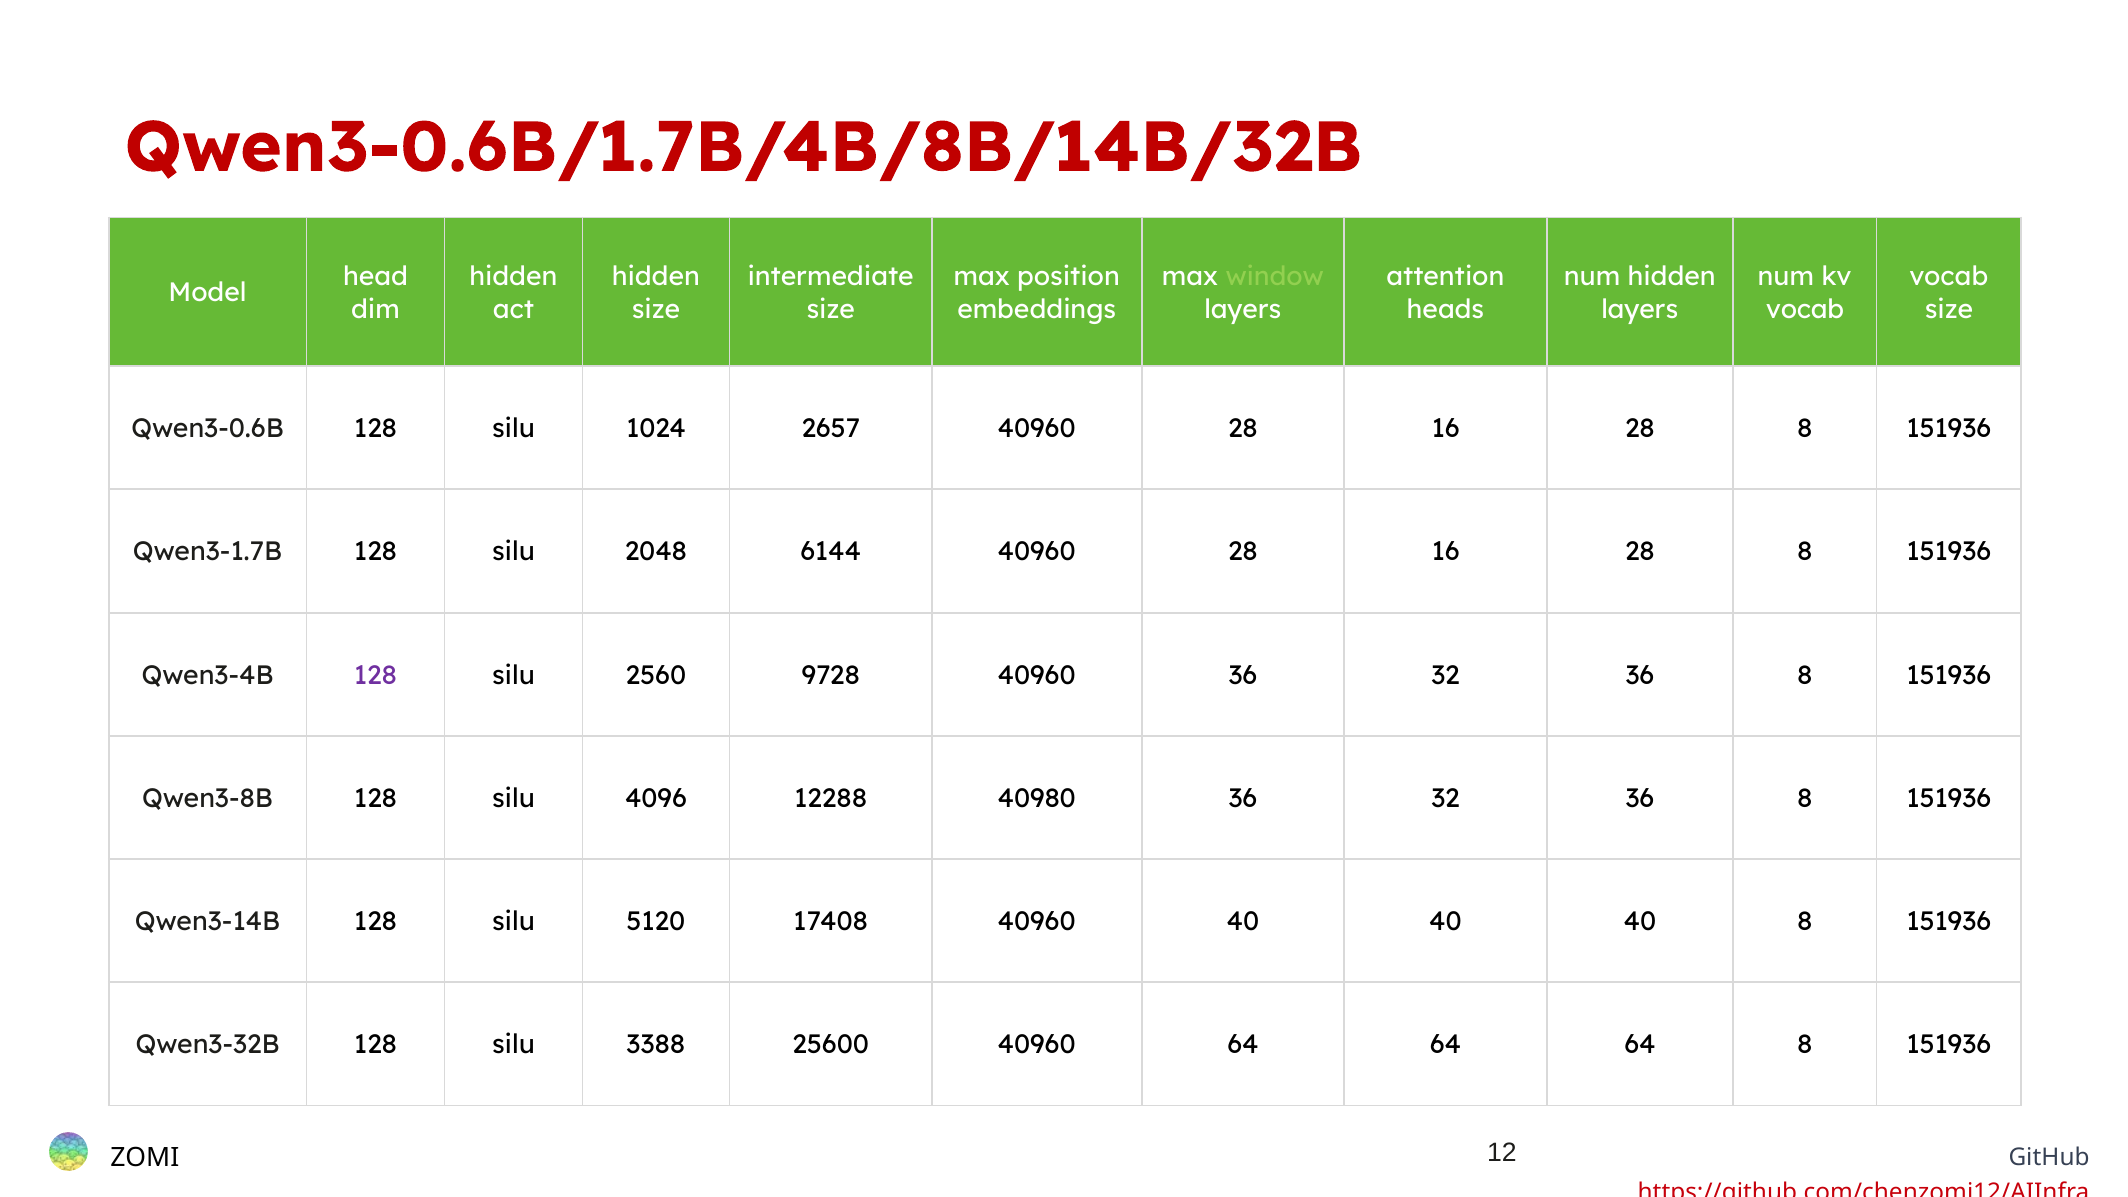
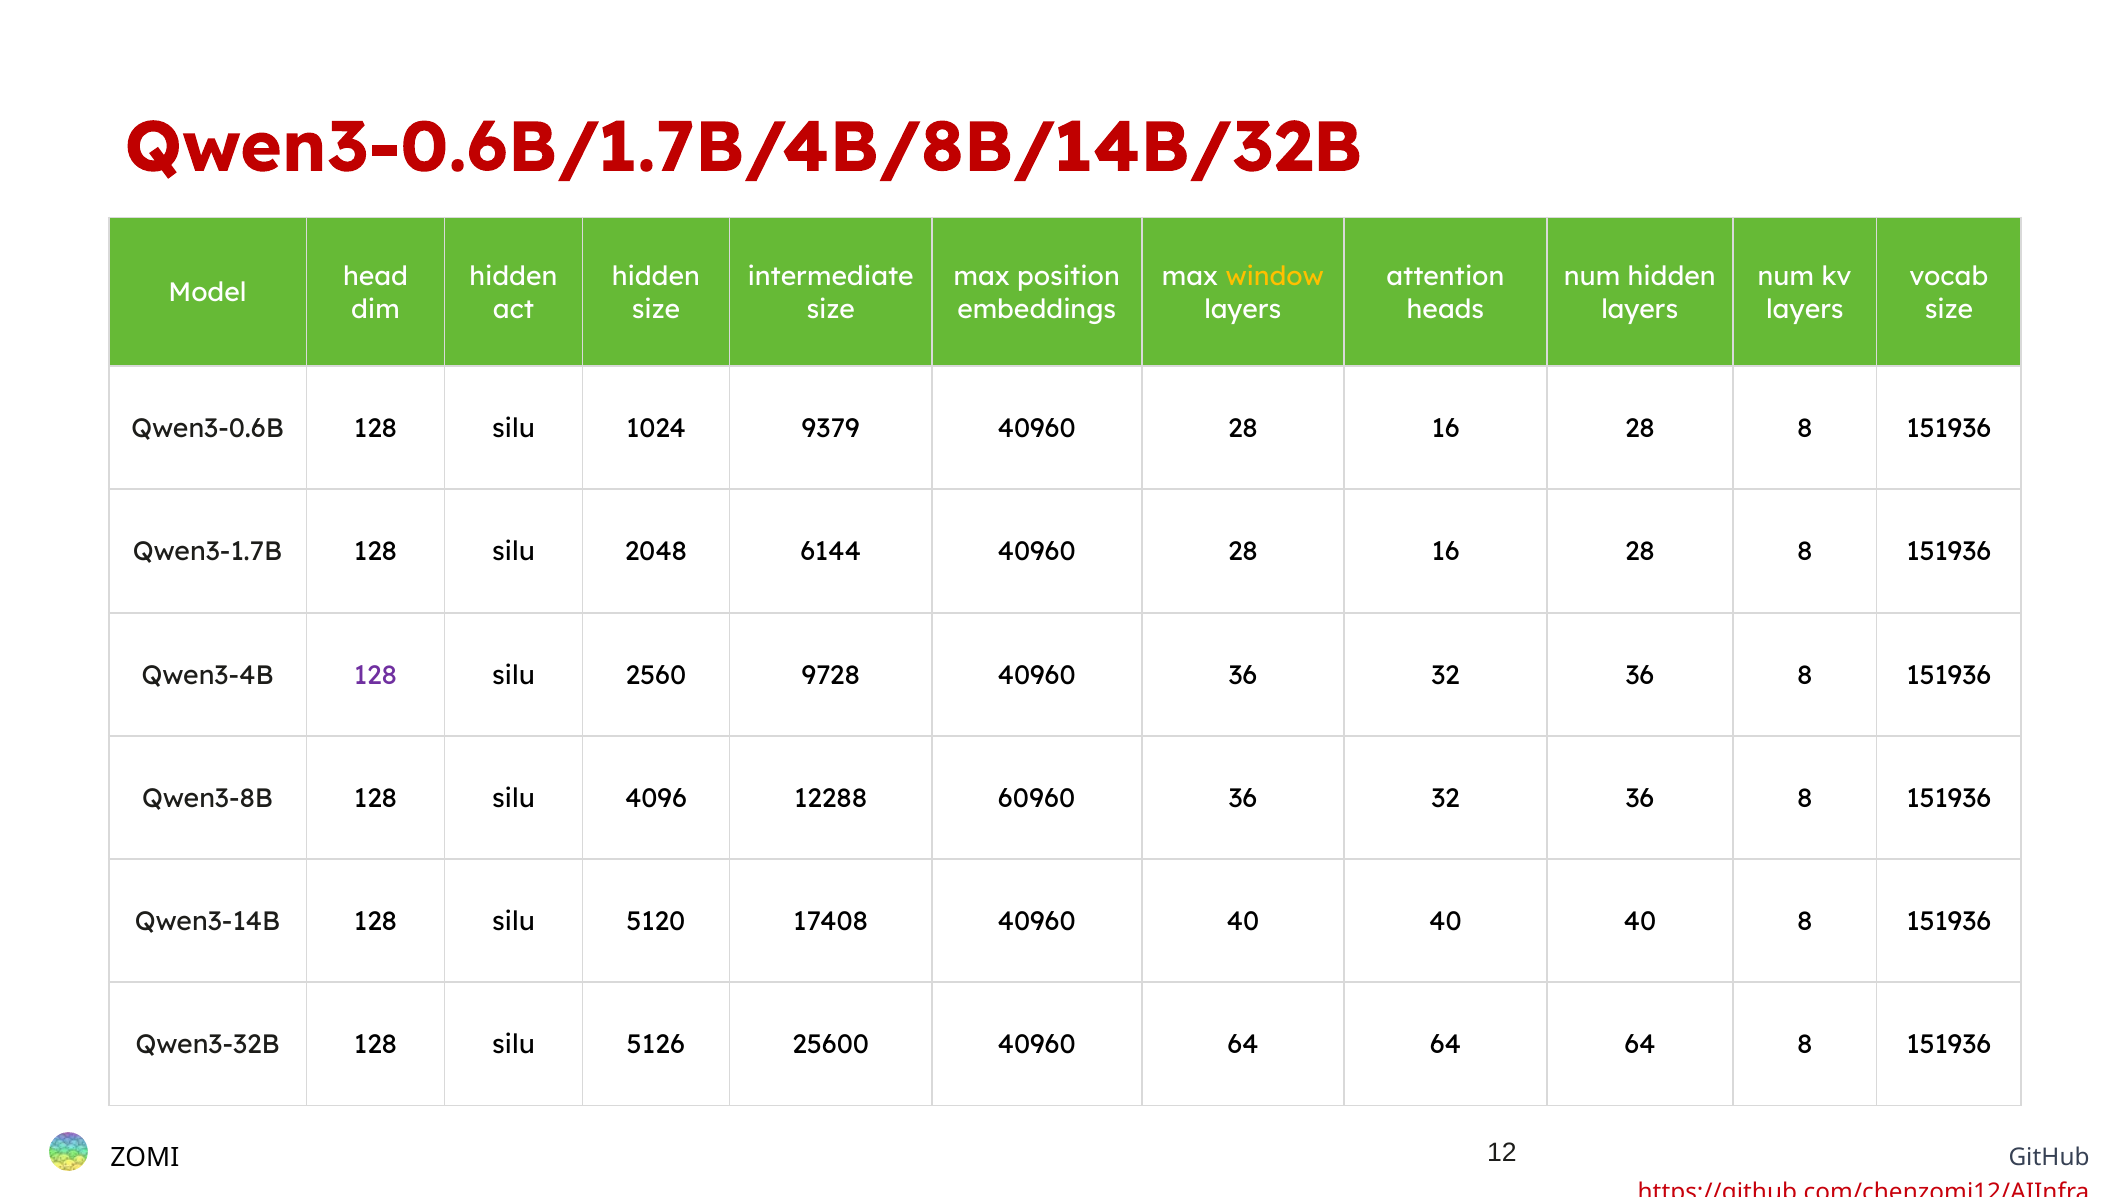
window colour: light green -> yellow
vocab at (1805, 310): vocab -> layers
2657: 2657 -> 9379
40980: 40980 -> 60960
3388: 3388 -> 5126
